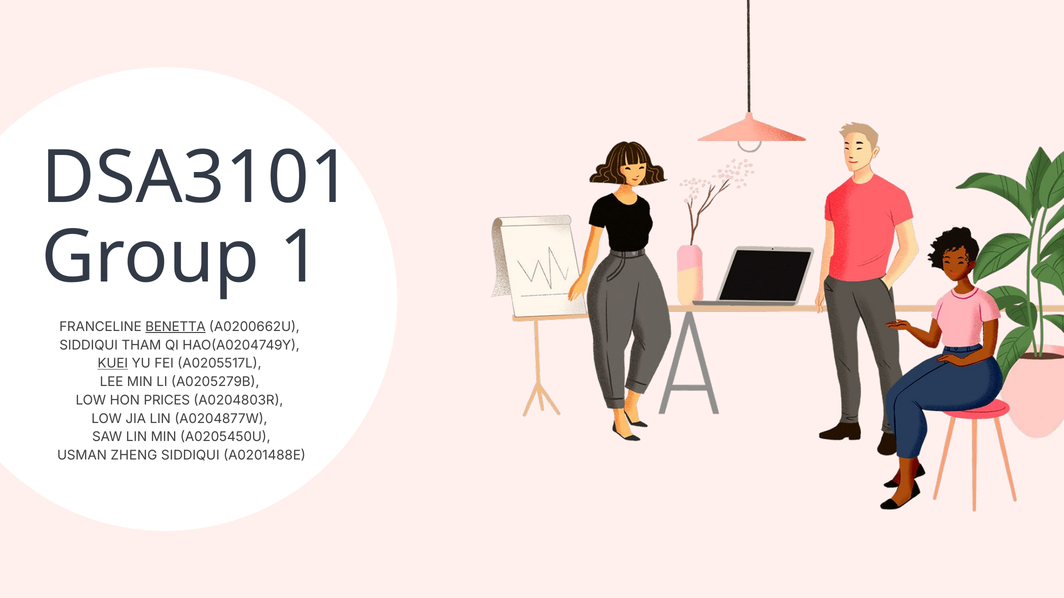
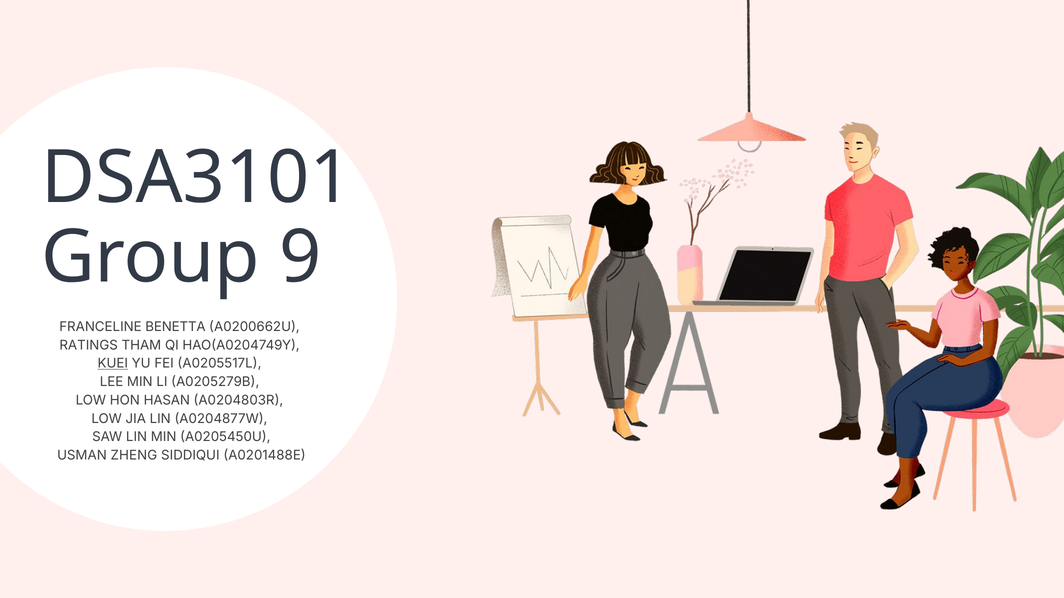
1: 1 -> 9
BENETTA underline: present -> none
SIDDIQUI at (89, 345): SIDDIQUI -> RATINGS
PRICES: PRICES -> HASAN
